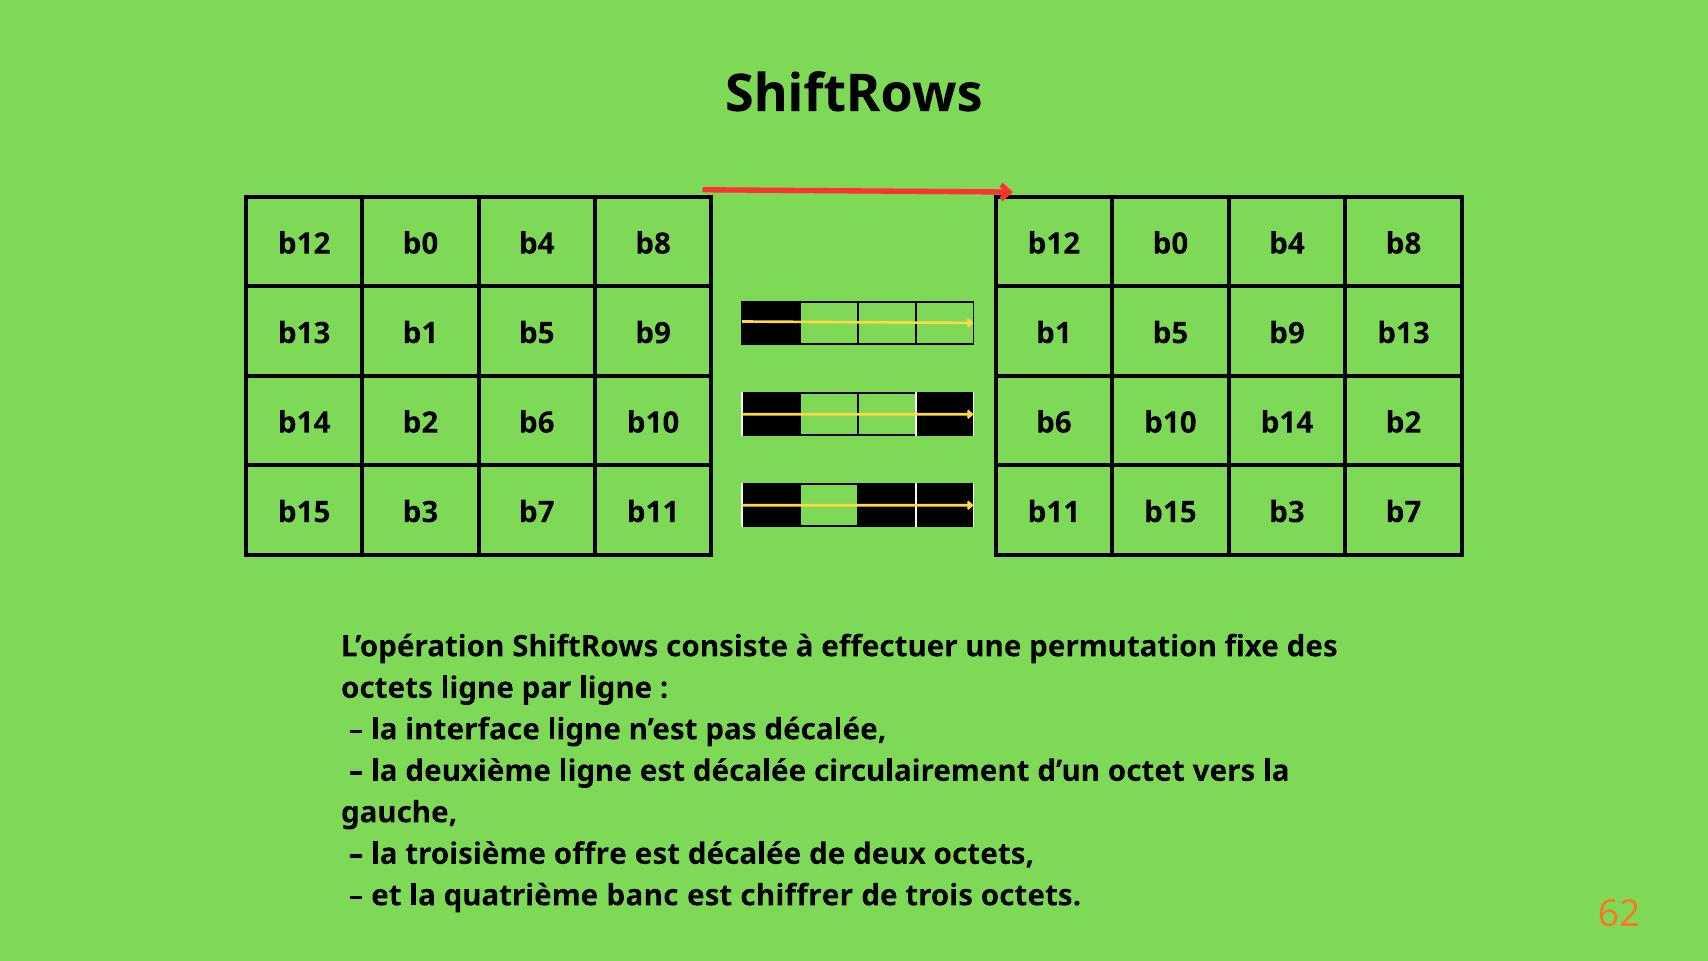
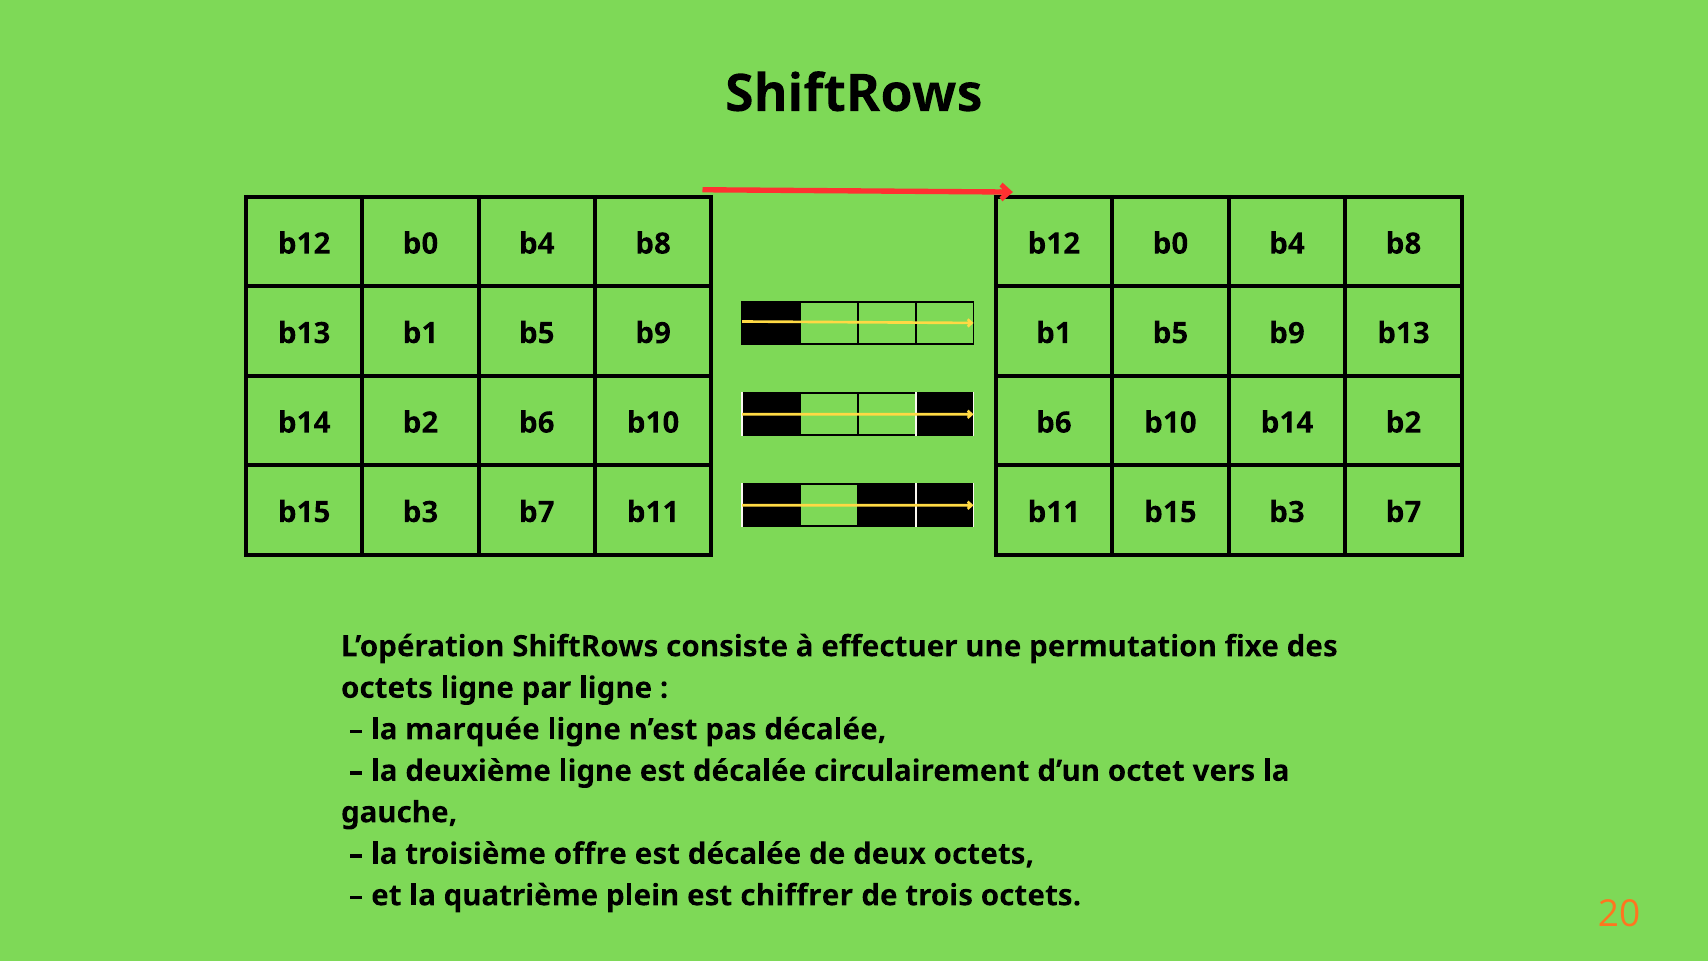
interface: interface -> marquée
banc: banc -> plein
62: 62 -> 20
